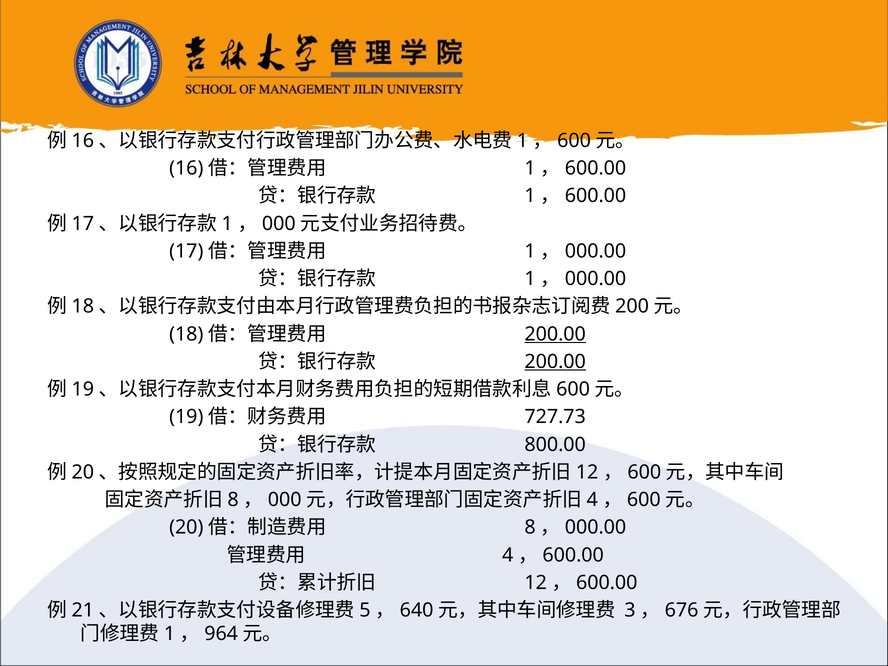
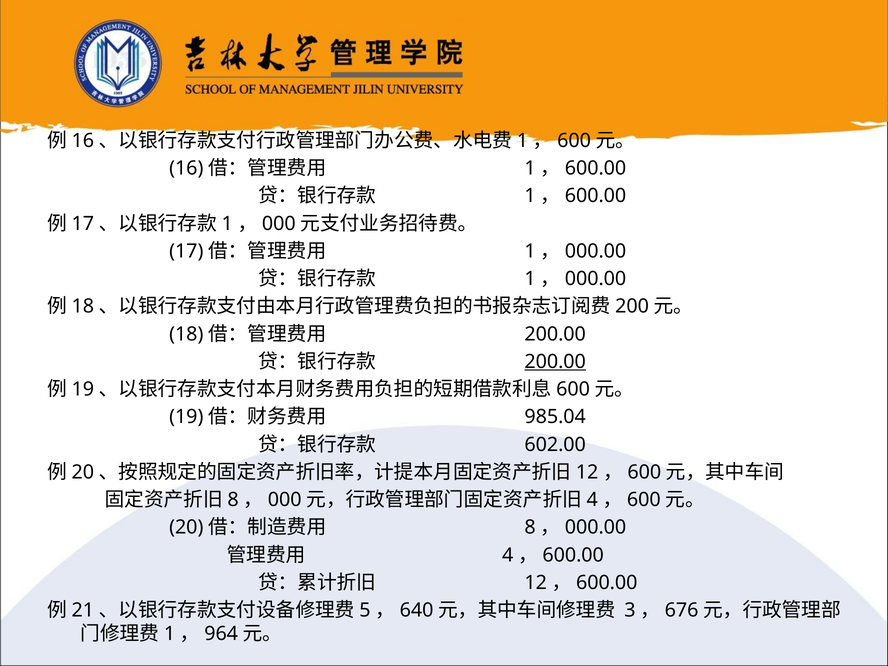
200.00 at (555, 334) underline: present -> none
727.73: 727.73 -> 985.04
800.00: 800.00 -> 602.00
